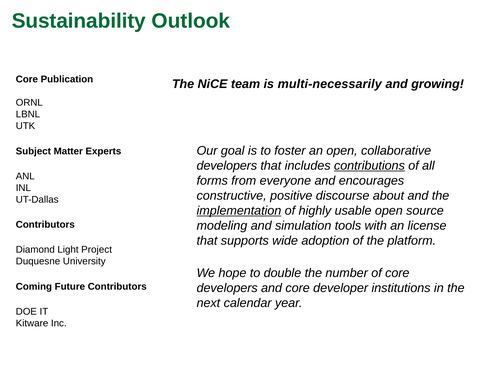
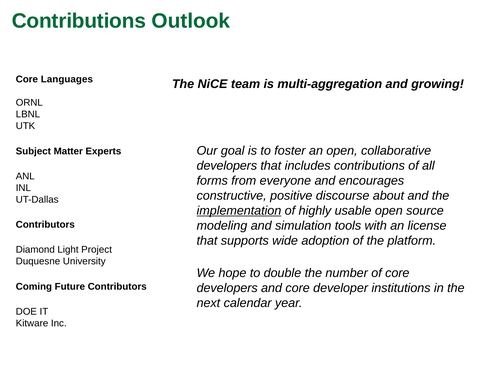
Sustainability at (79, 21): Sustainability -> Contributions
Publication: Publication -> Languages
multi-necessarily: multi-necessarily -> multi-aggregation
contributions at (369, 166) underline: present -> none
